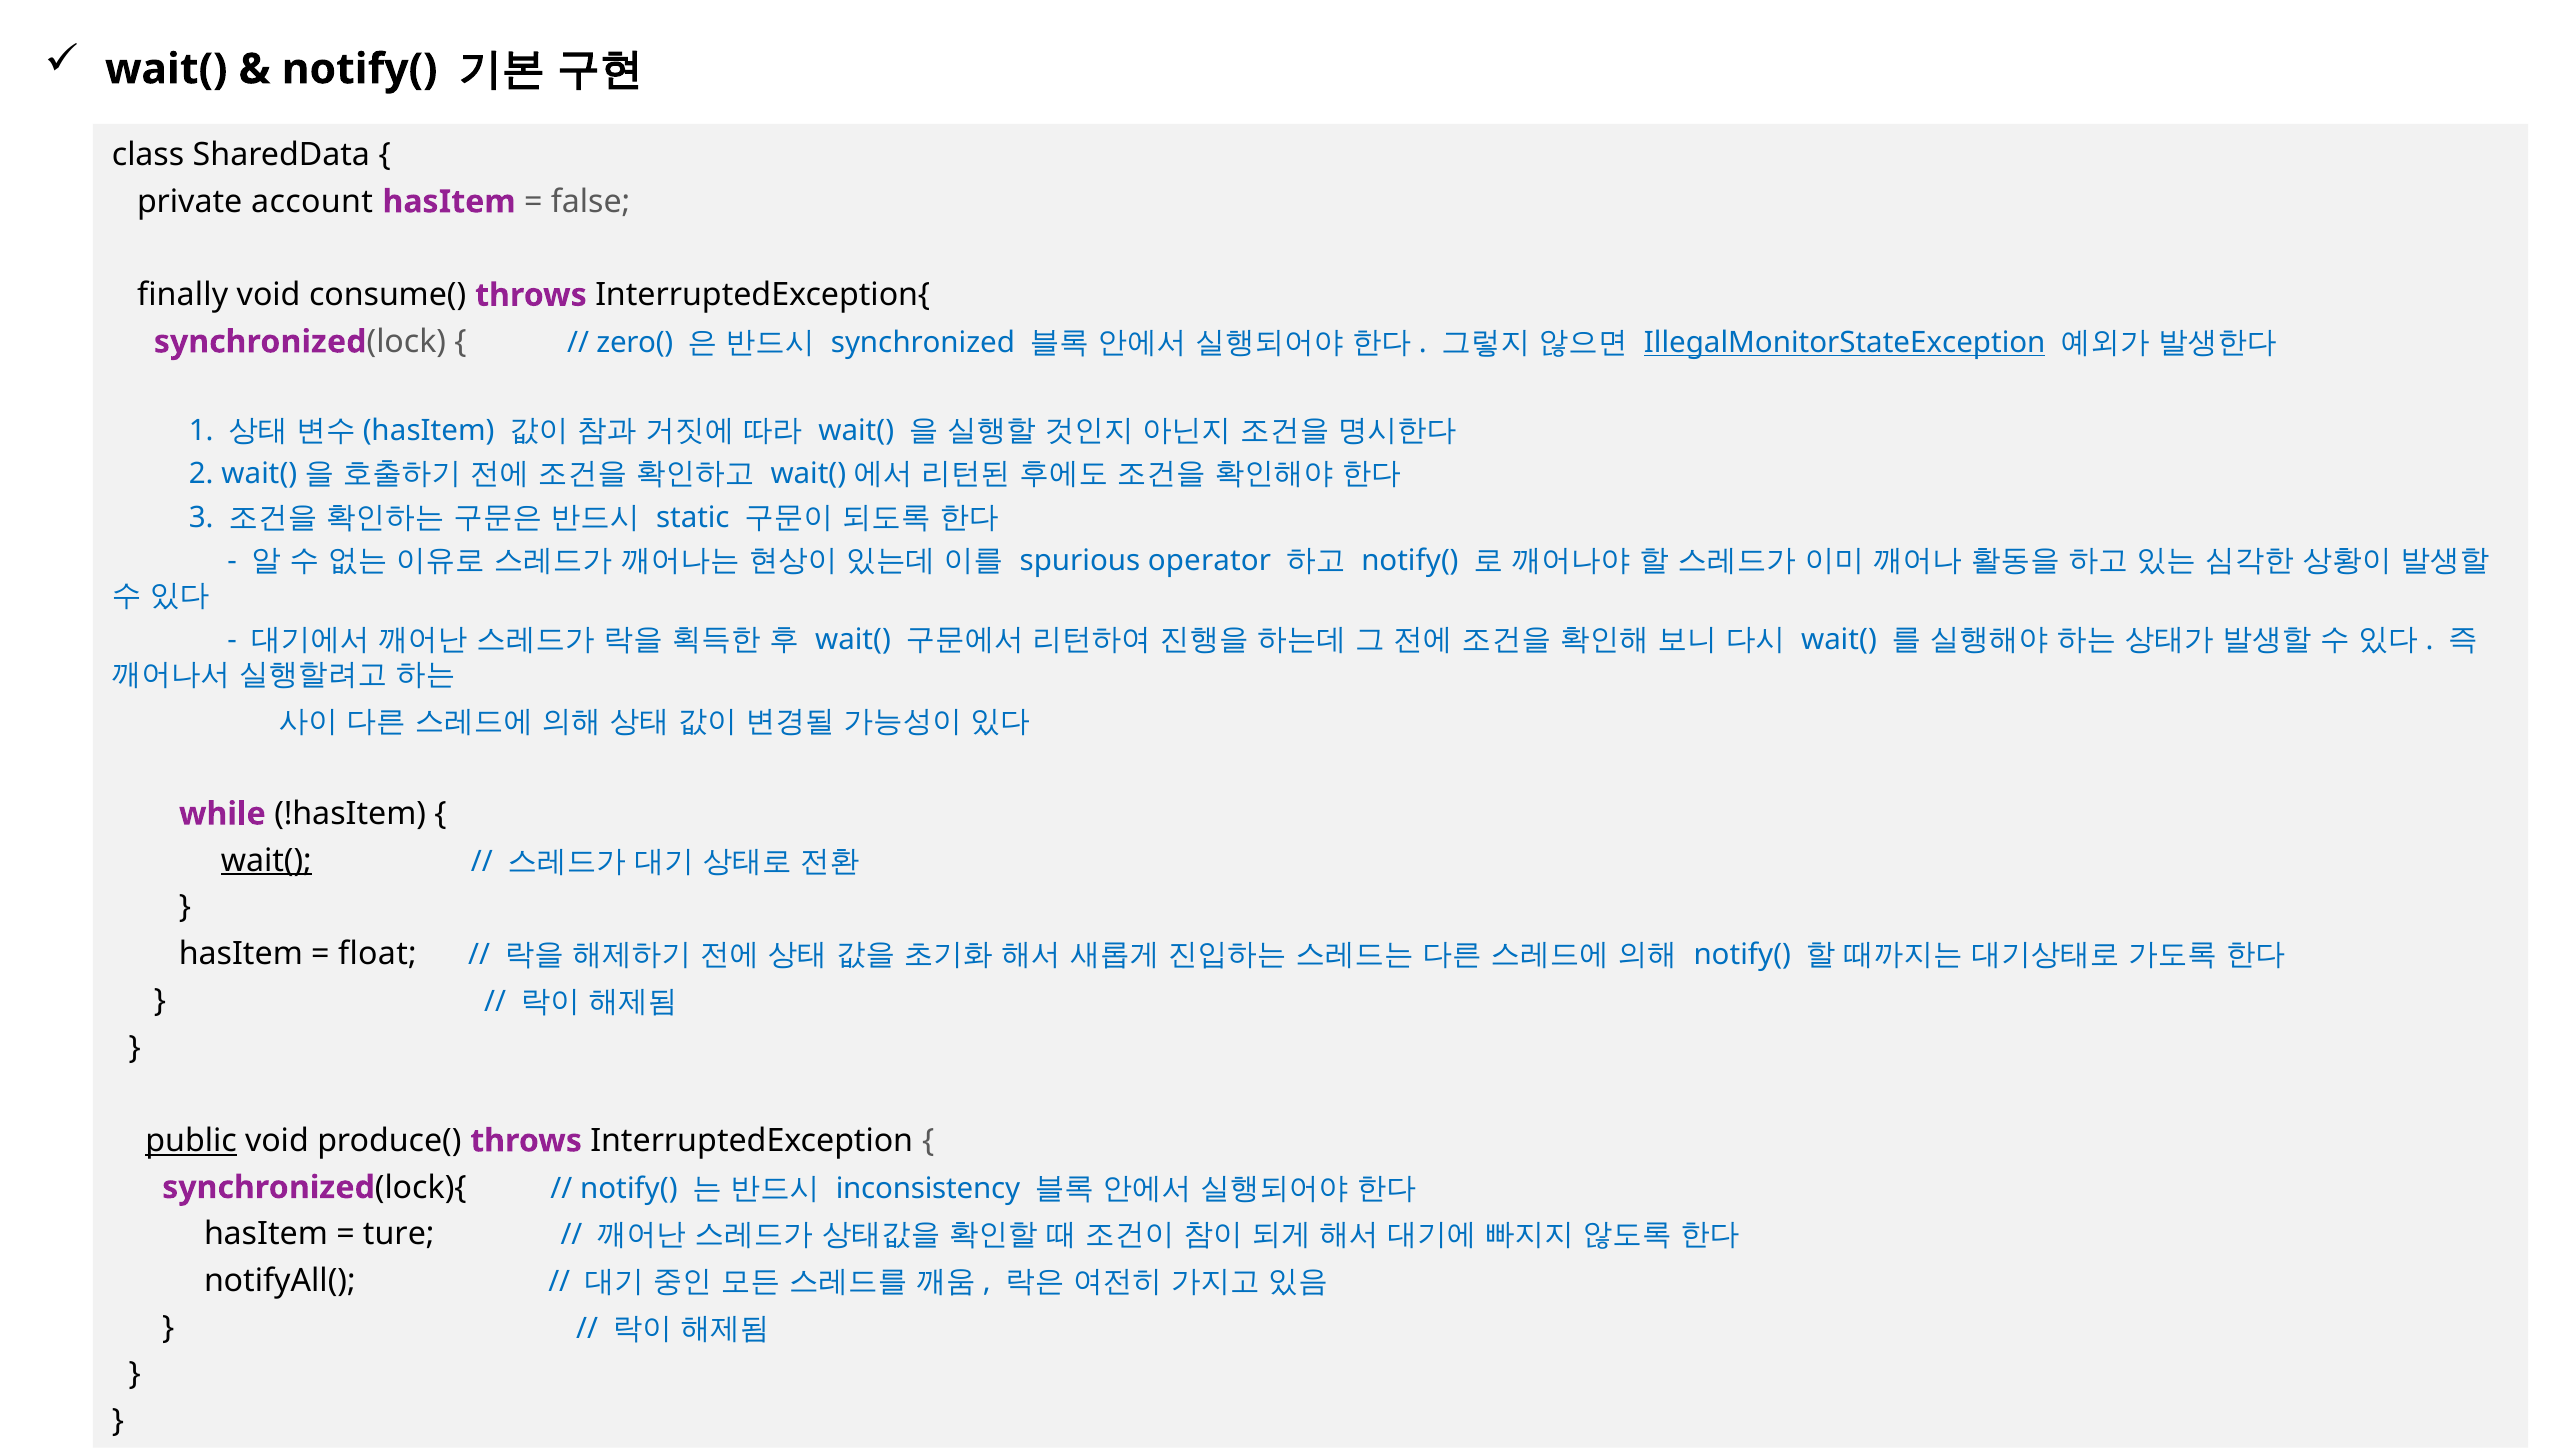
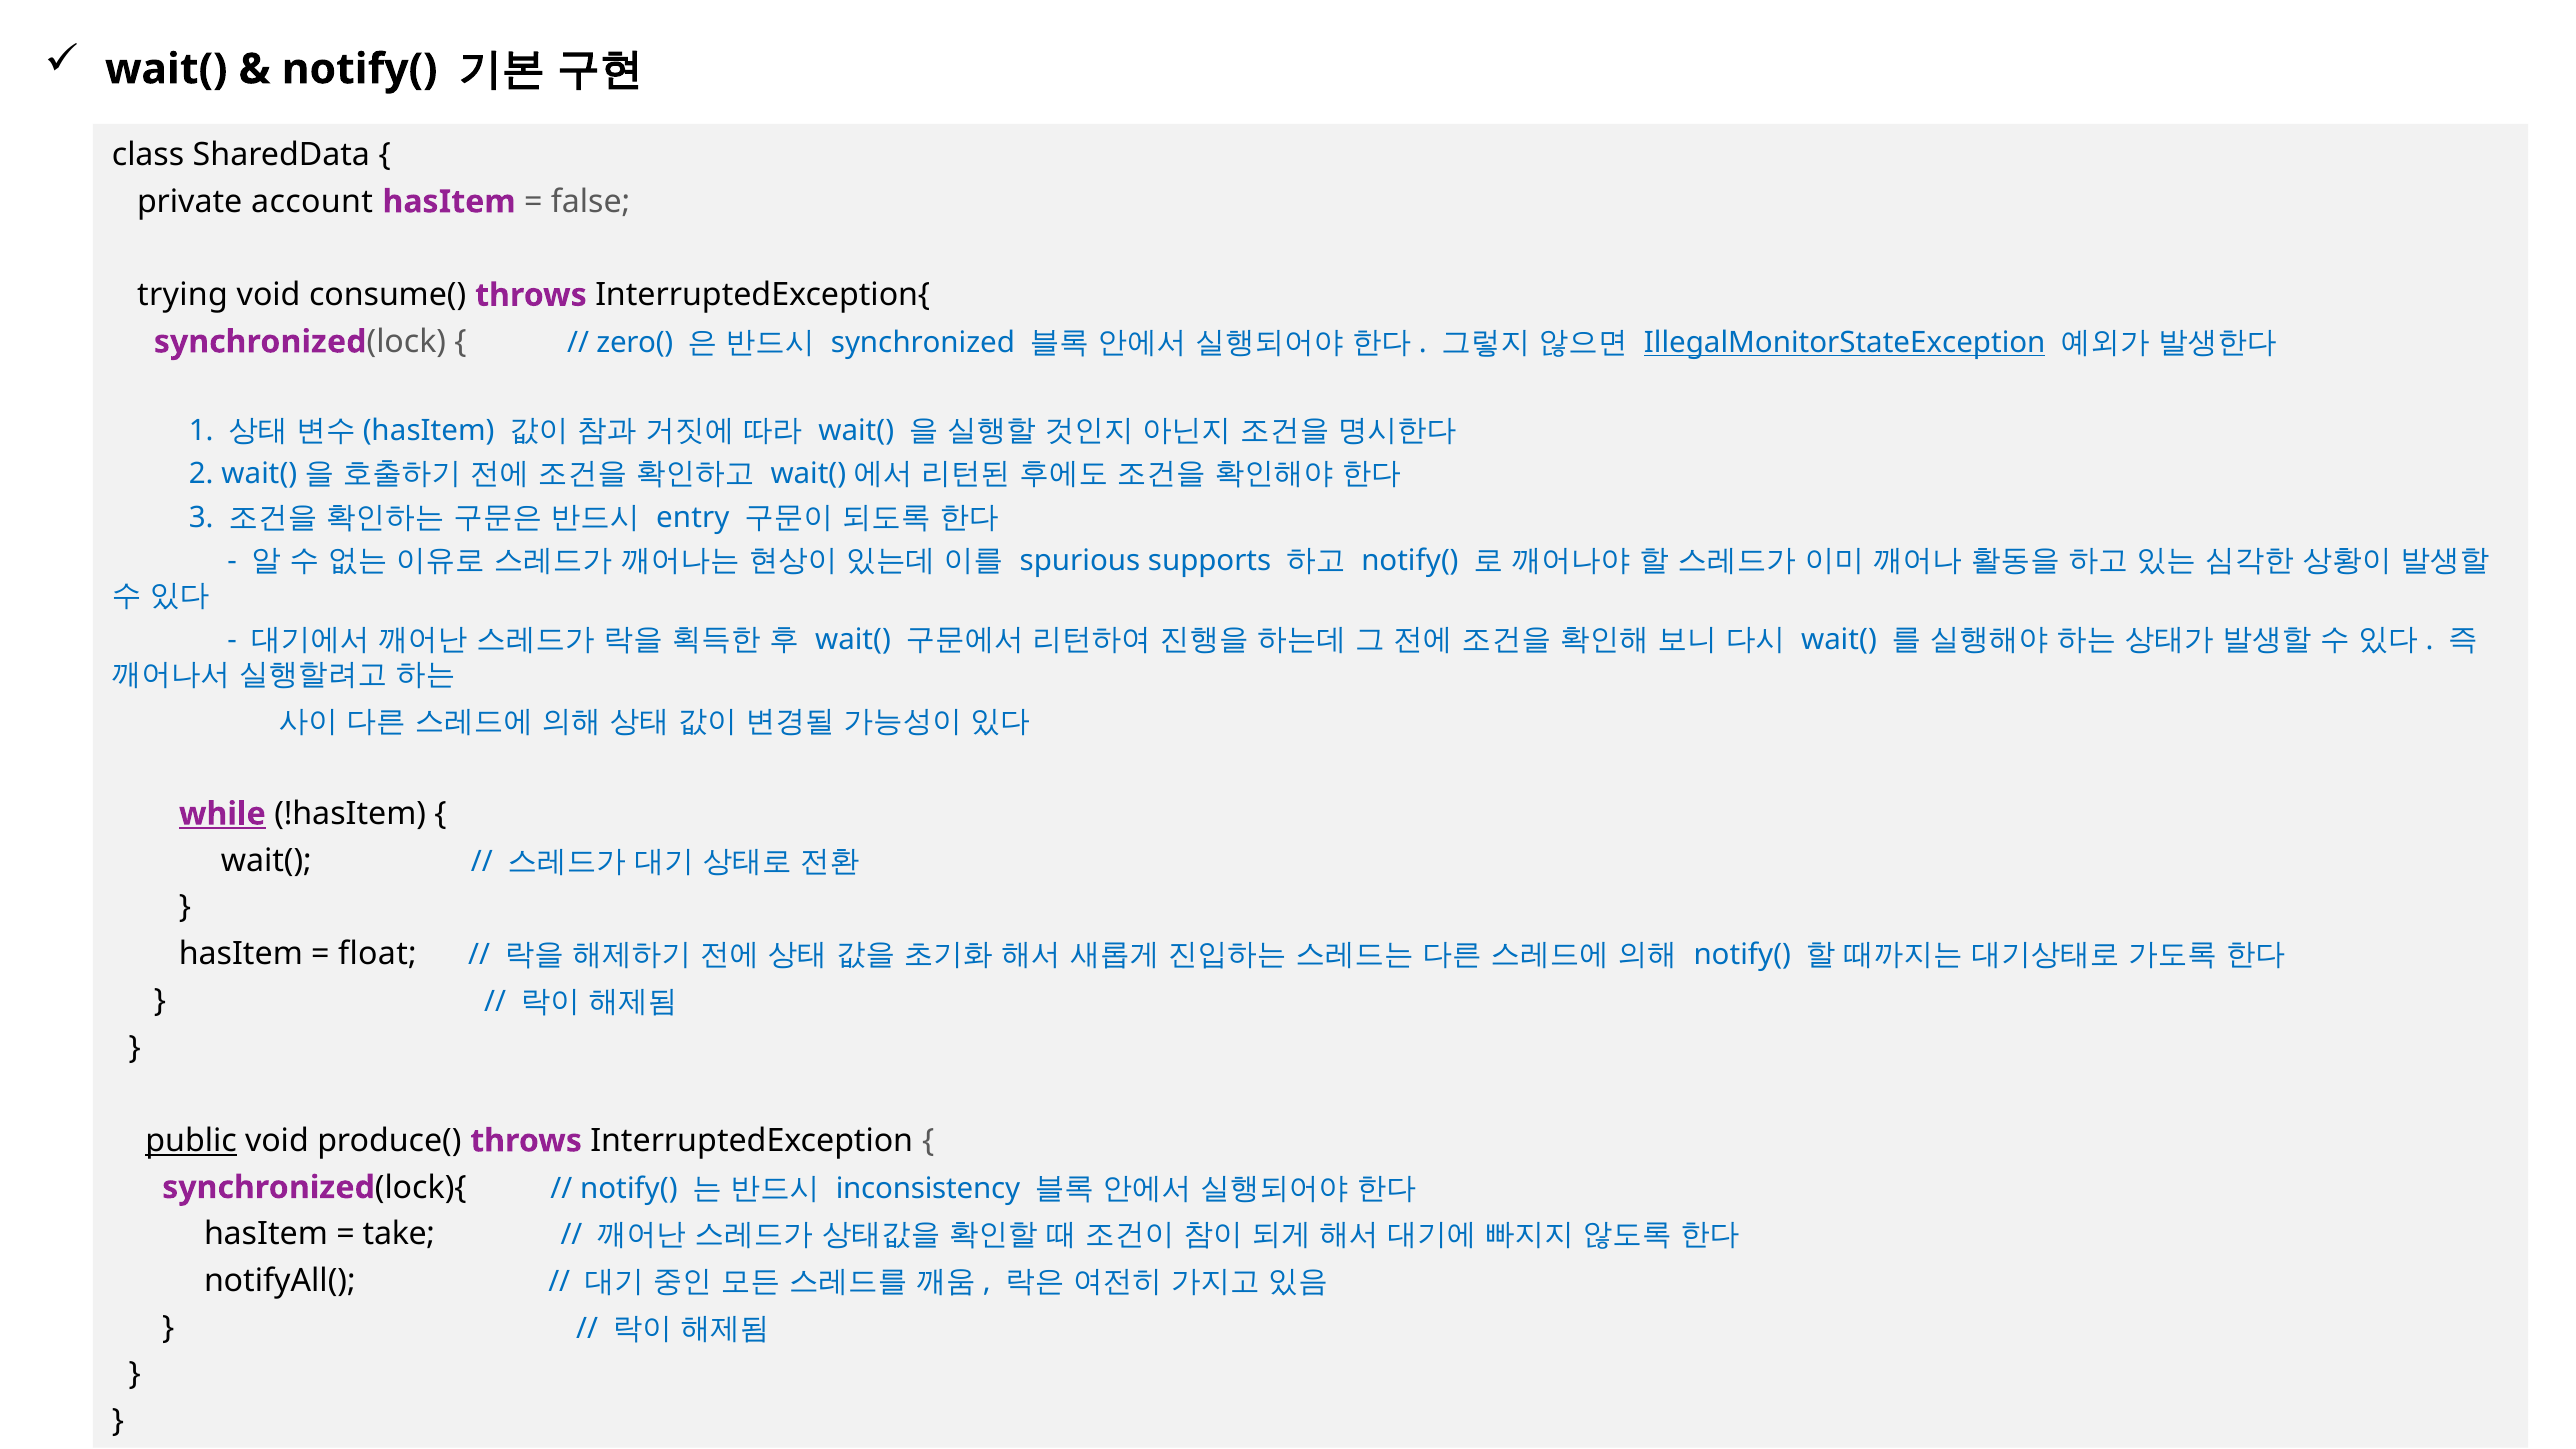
finally: finally -> trying
static: static -> entry
operator: operator -> supports
while underline: none -> present
wait( at (266, 861) underline: present -> none
ture: ture -> take
